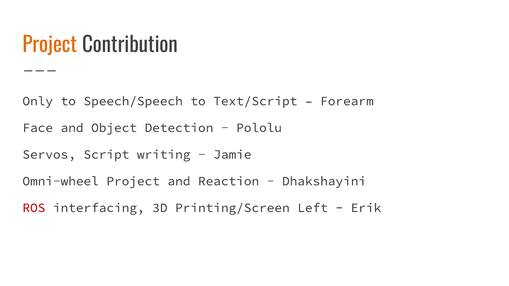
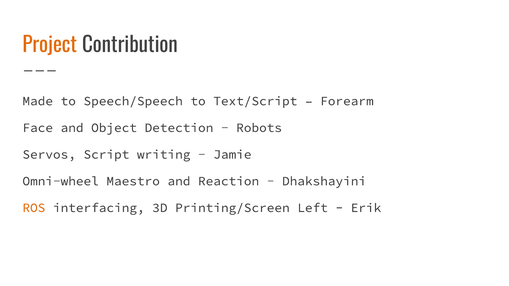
Only: Only -> Made
Pololu: Pololu -> Robots
Omni-wheel Project: Project -> Maestro
ROS colour: red -> orange
